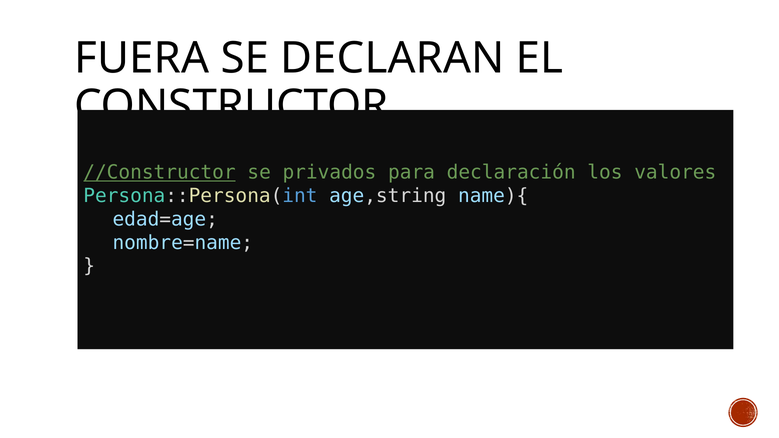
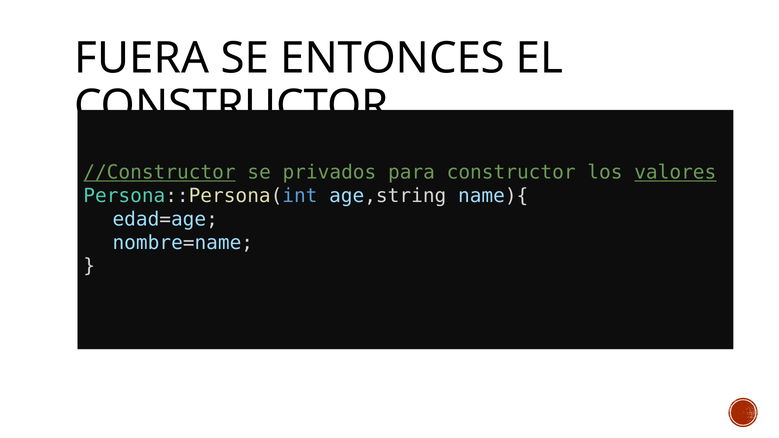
DECLARAN: DECLARAN -> ENTONCES
para declaración: declaración -> constructor
valores underline: none -> present
